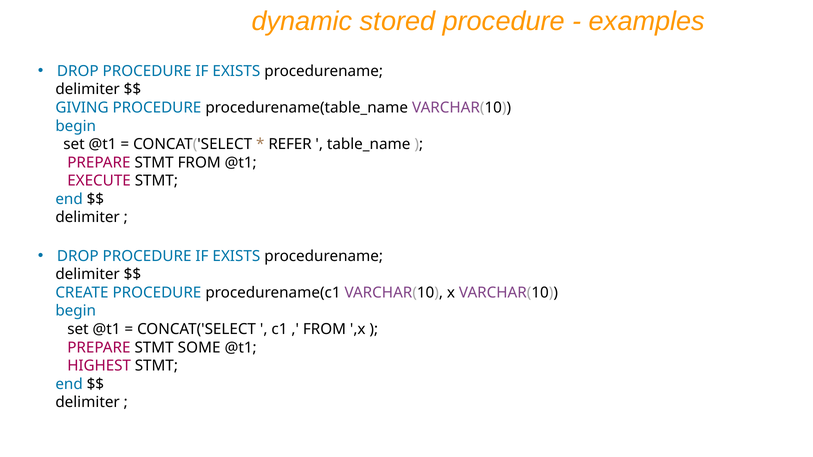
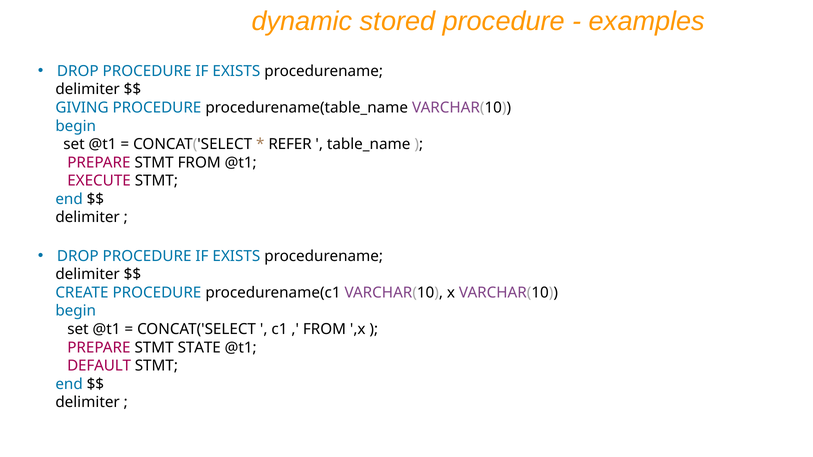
SOME: SOME -> STATE
HIGHEST: HIGHEST -> DEFAULT
